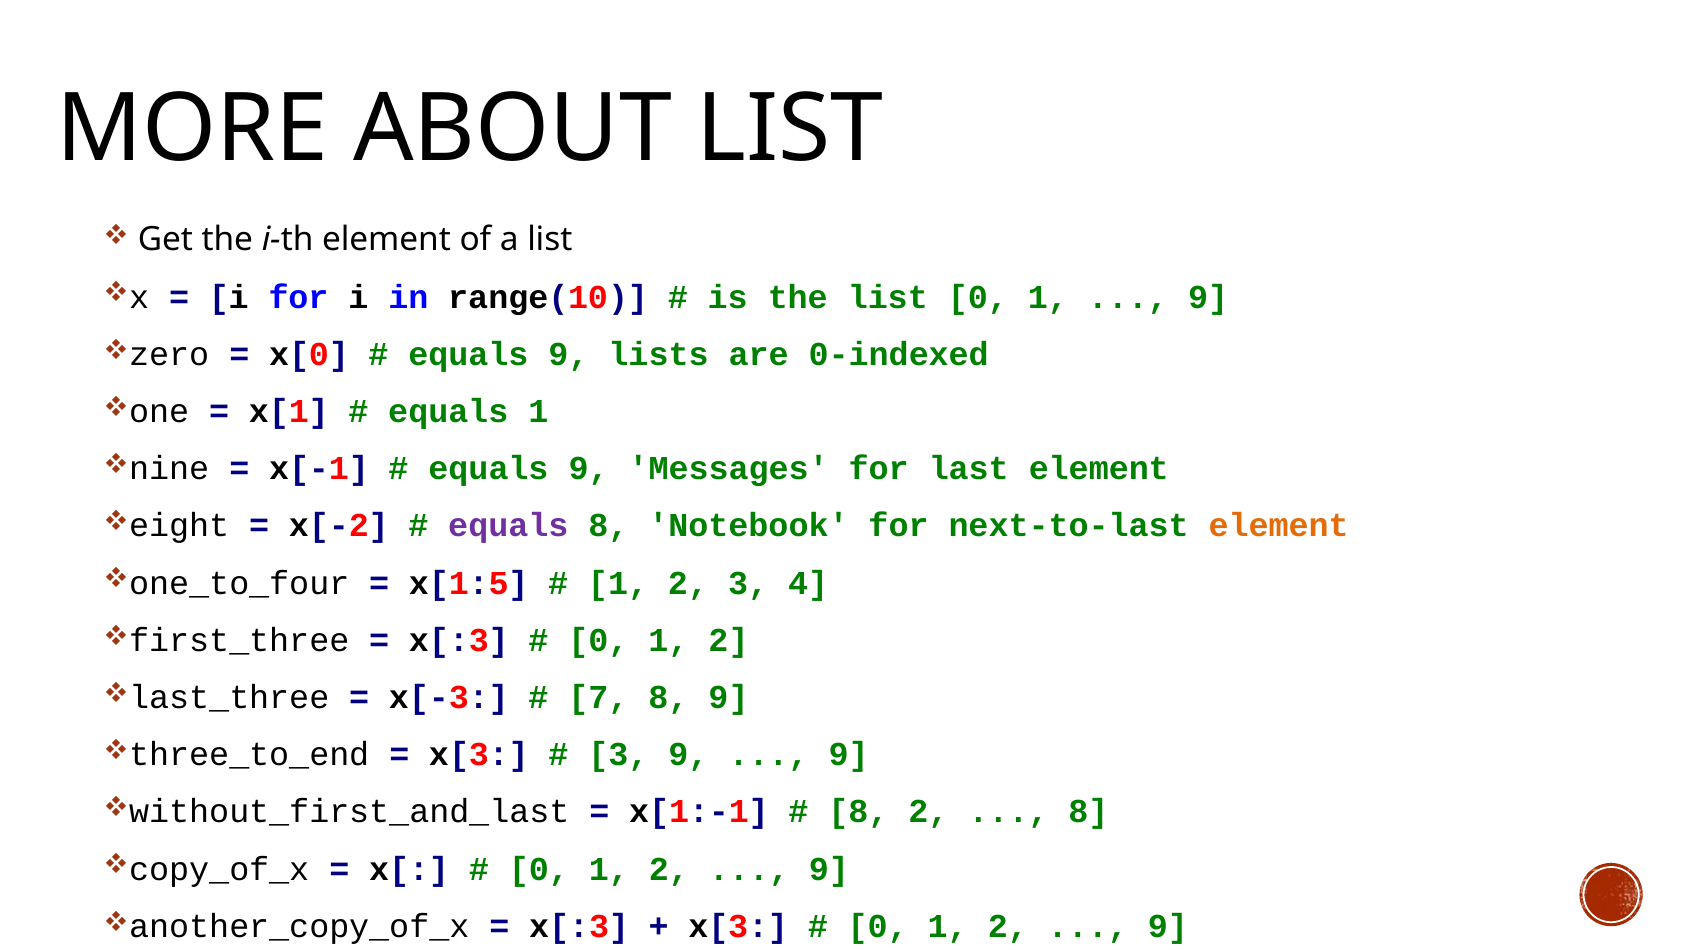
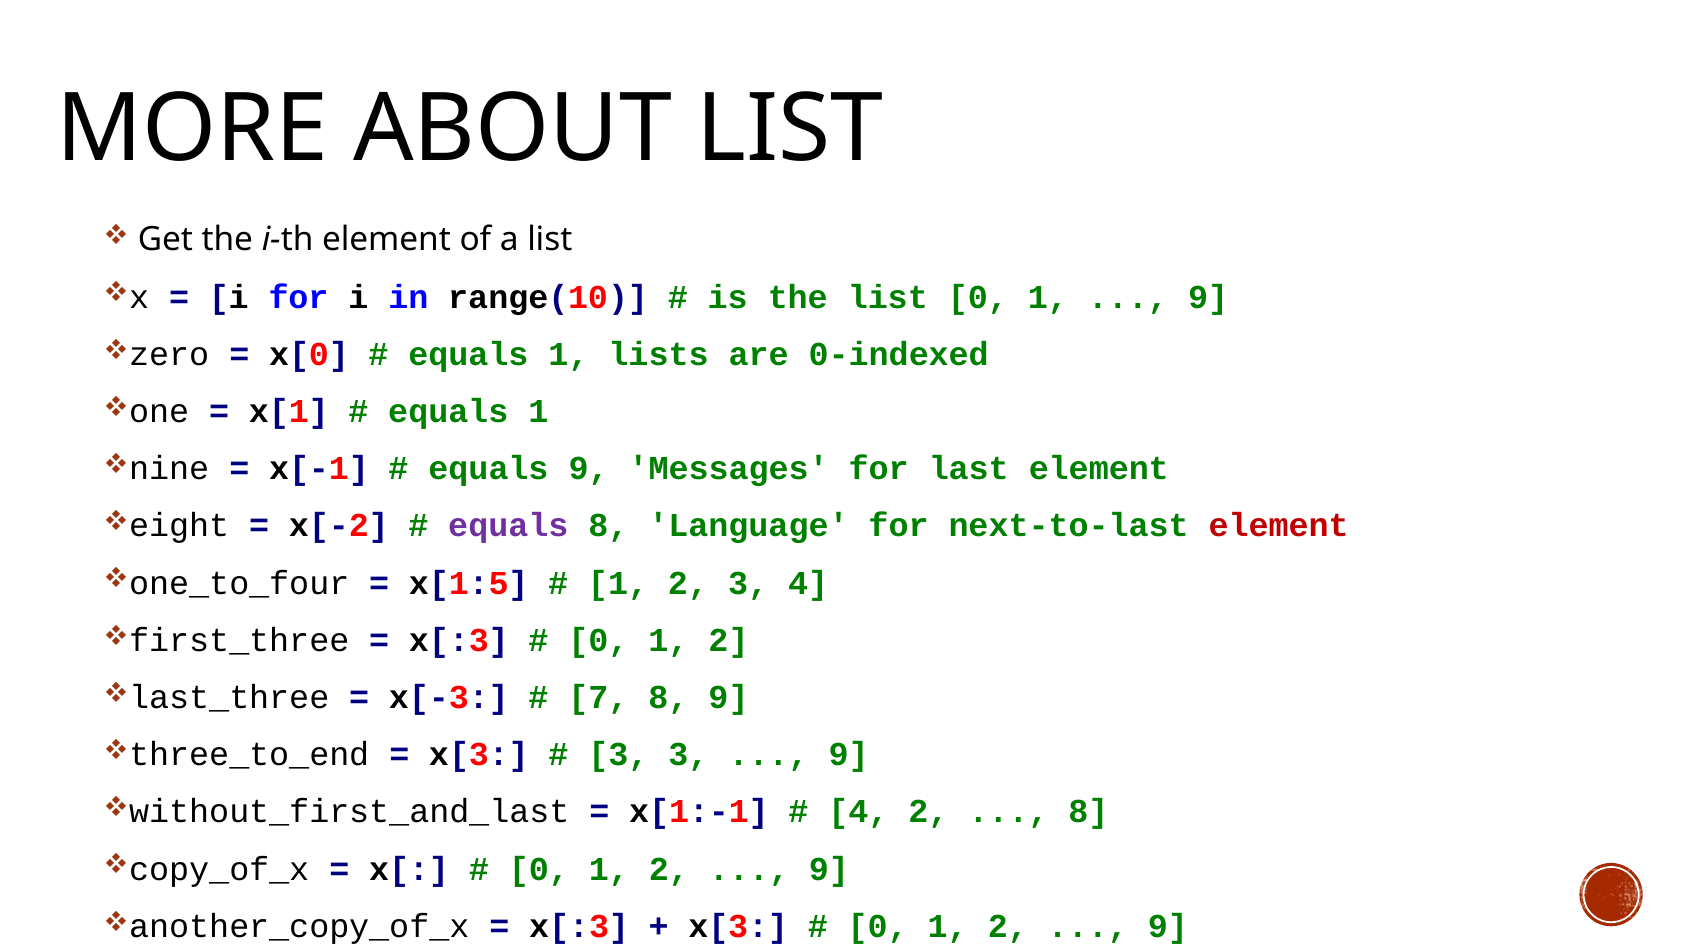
9 at (569, 354): 9 -> 1
Notebook: Notebook -> Language
element at (1279, 526) colour: orange -> red
3 9: 9 -> 3
8 at (858, 812): 8 -> 4
